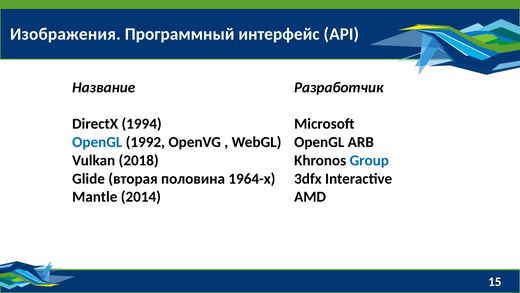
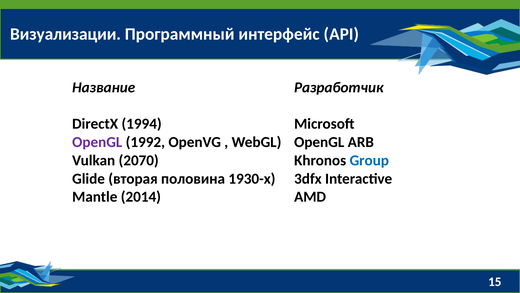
Изображения: Изображения -> Визуализации
OpenGL at (97, 142) colour: blue -> purple
2018: 2018 -> 2070
1964-x: 1964-x -> 1930-x
